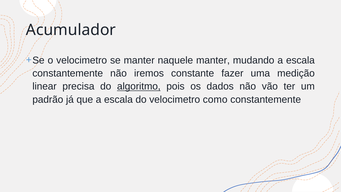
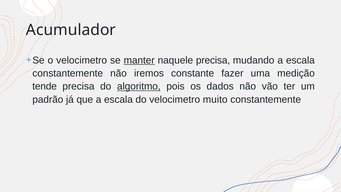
manter at (139, 60) underline: none -> present
naquele manter: manter -> precisa
linear: linear -> tende
como: como -> muito
